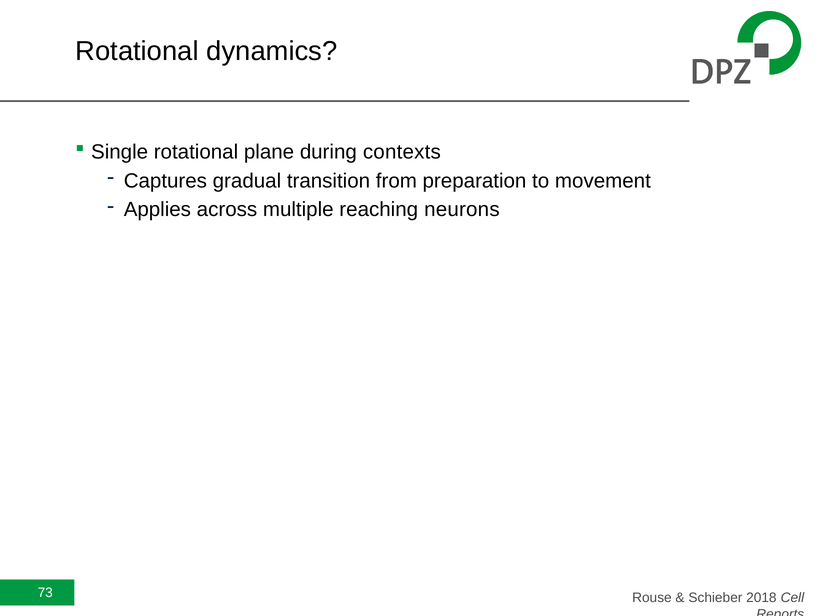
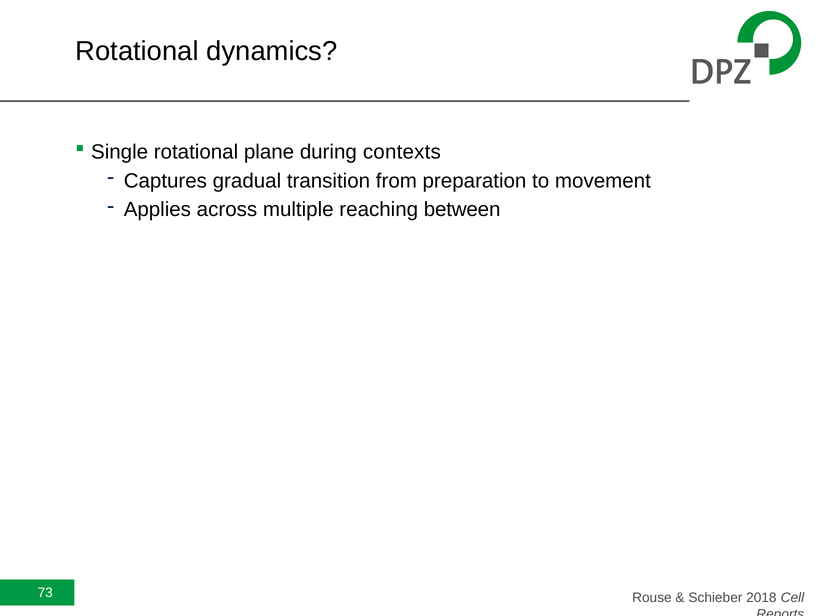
neurons: neurons -> between
